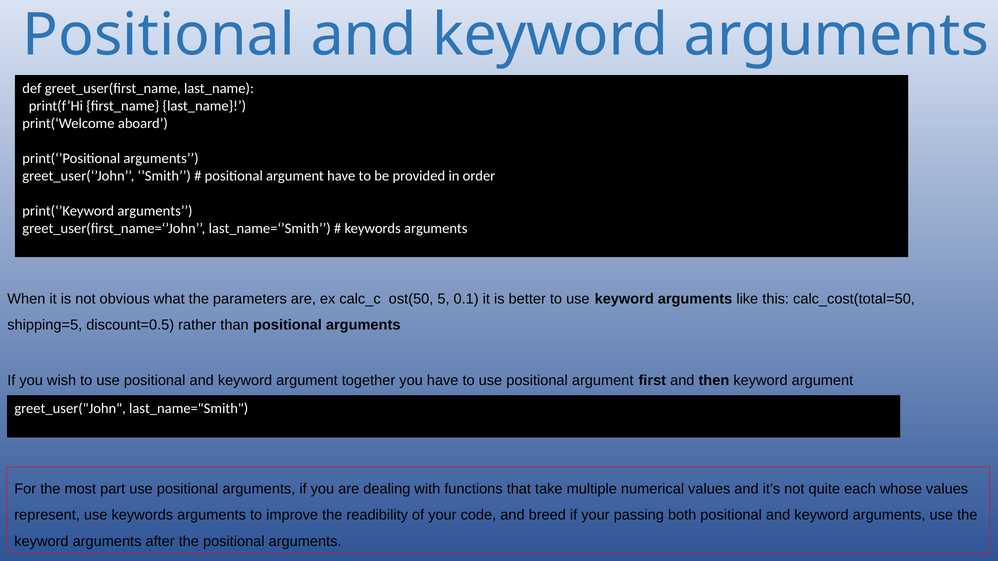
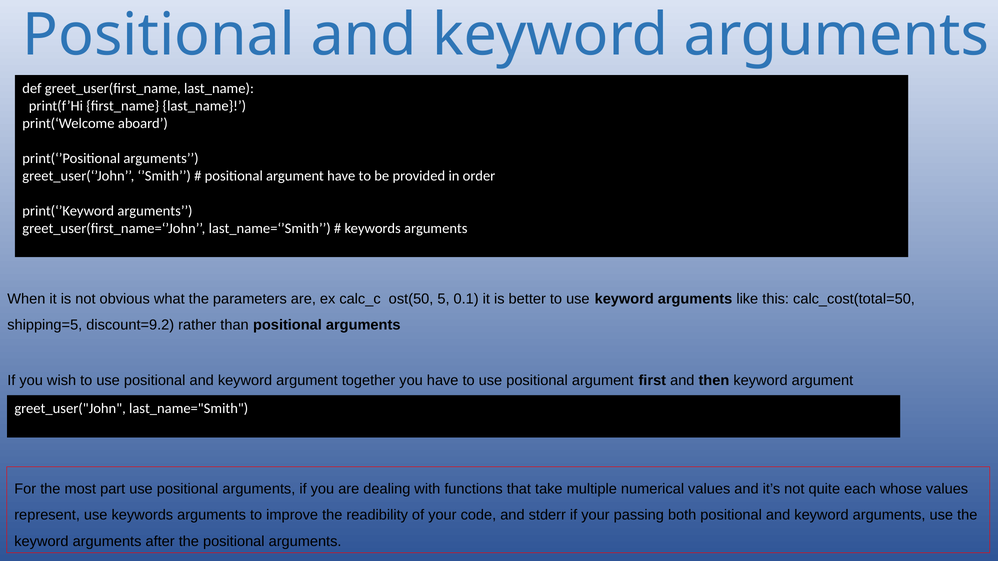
discount=0.5: discount=0.5 -> discount=9.2
breed: breed -> stderr
